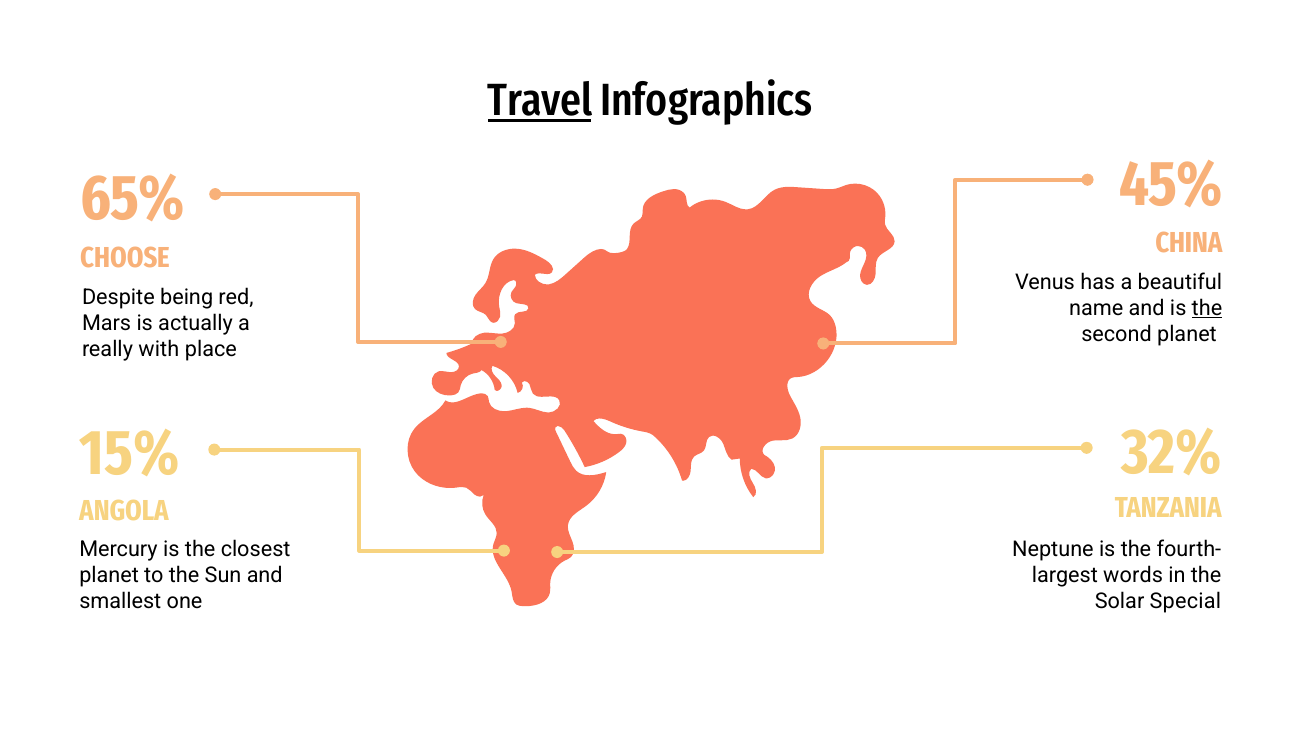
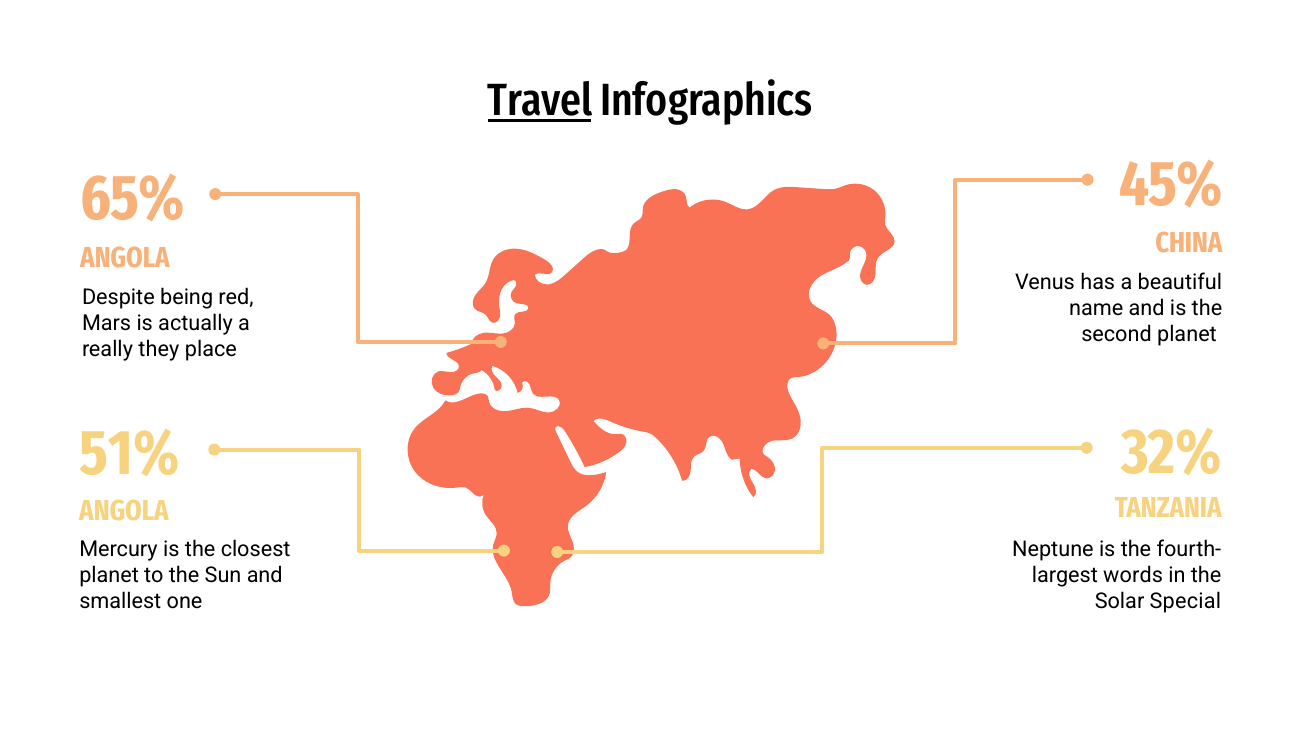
CHOOSE at (125, 258): CHOOSE -> ANGOLA
the at (1207, 308) underline: present -> none
with: with -> they
15%: 15% -> 51%
